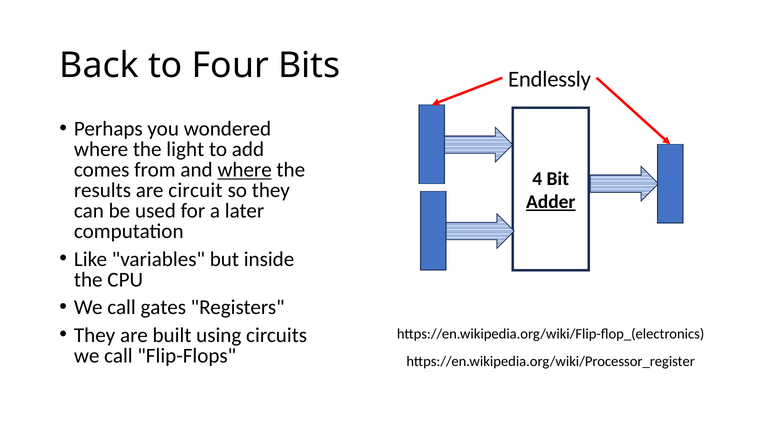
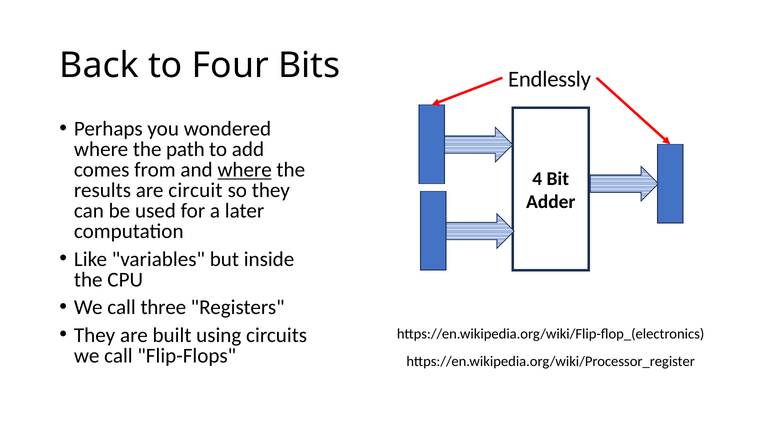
light: light -> path
Adder underline: present -> none
gates: gates -> three
